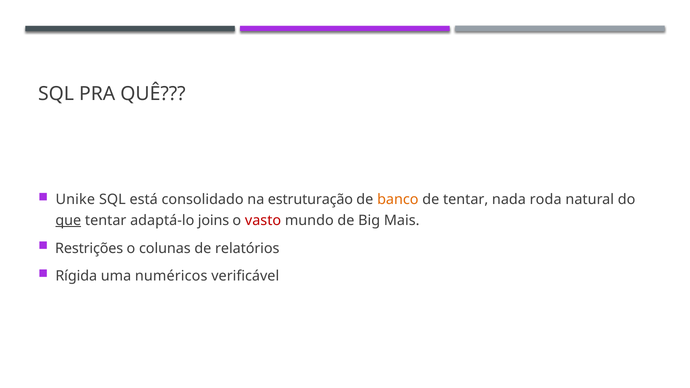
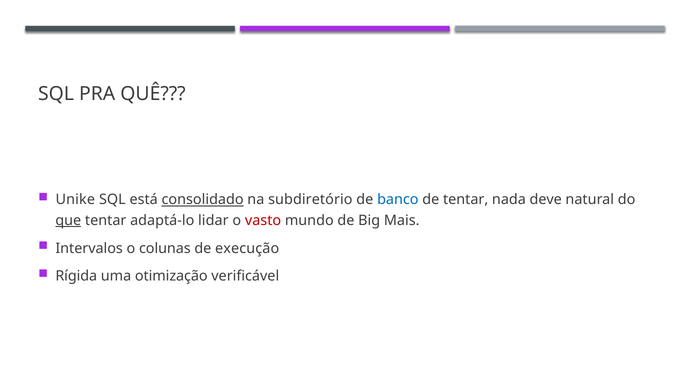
consolidado underline: none -> present
estruturação: estruturação -> subdiretório
banco colour: orange -> blue
roda: roda -> deve
joins: joins -> lidar
Restrições: Restrições -> Intervalos
relatórios: relatórios -> execução
numéricos: numéricos -> otimização
